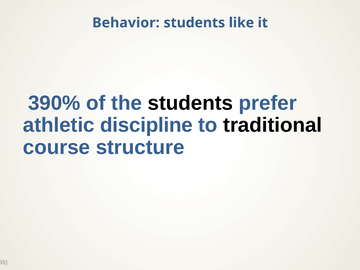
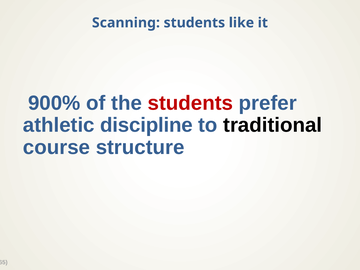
Behavior: Behavior -> Scanning
390%: 390% -> 900%
students at (190, 103) colour: black -> red
